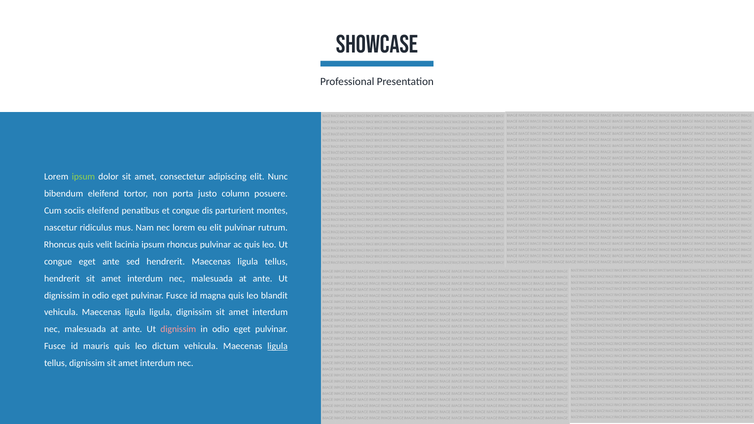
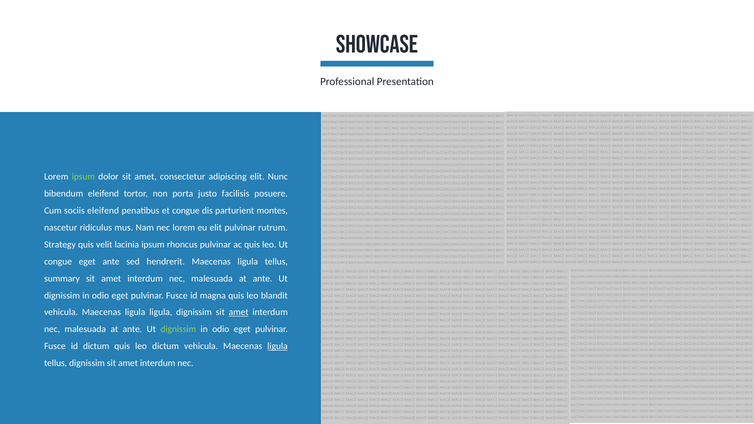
column: column -> facilisis
Rhoncus at (60, 245): Rhoncus -> Strategy
hendrerit at (62, 279): hendrerit -> summary
amet at (239, 312) underline: none -> present
dignissim at (178, 329) colour: pink -> light green
id mauris: mauris -> dictum
